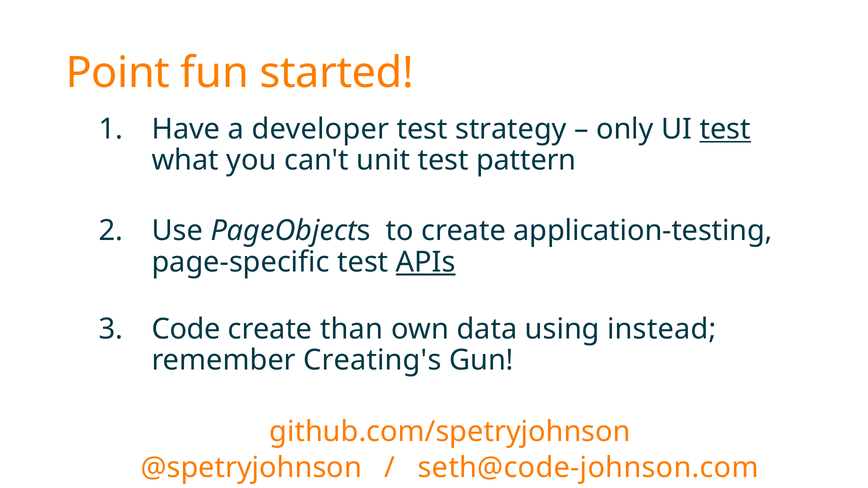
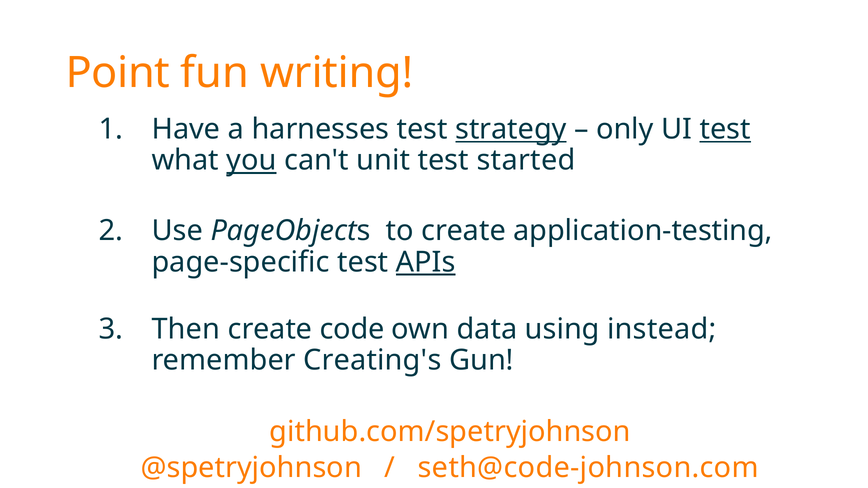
started: started -> writing
developer: developer -> harnesses
strategy underline: none -> present
you underline: none -> present
pattern: pattern -> started
Code: Code -> Then
than: than -> code
